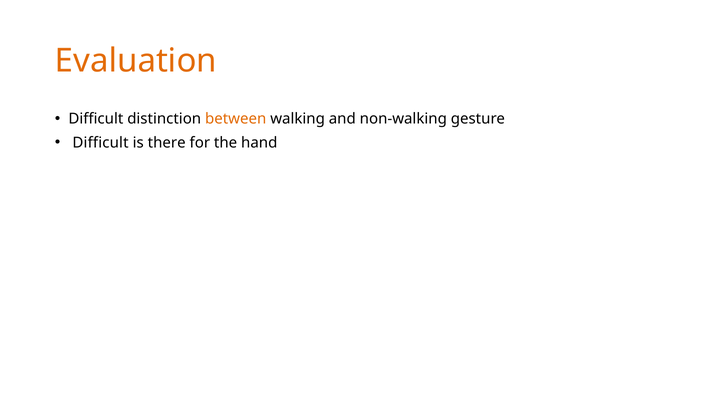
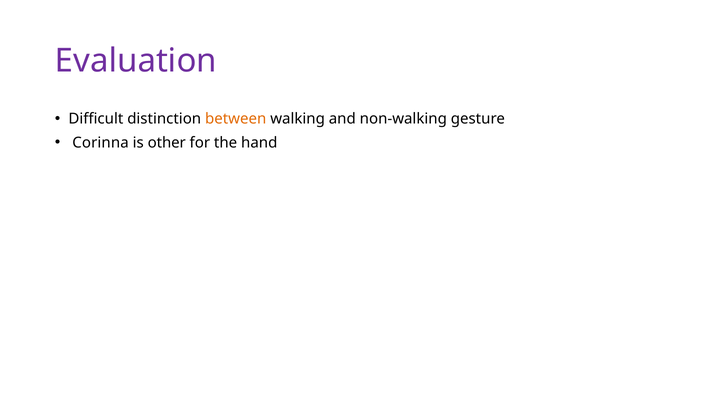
Evaluation colour: orange -> purple
Difficult at (101, 142): Difficult -> Corinna
there: there -> other
